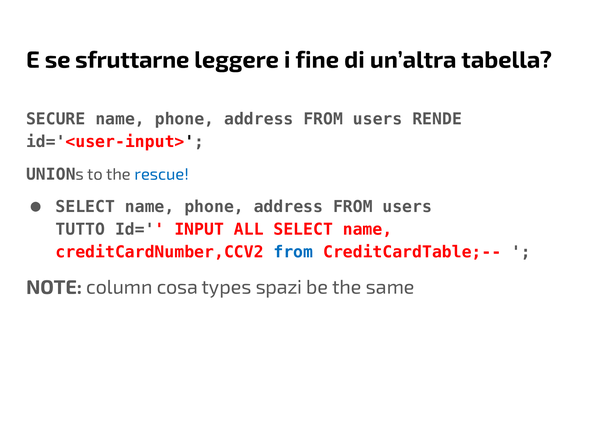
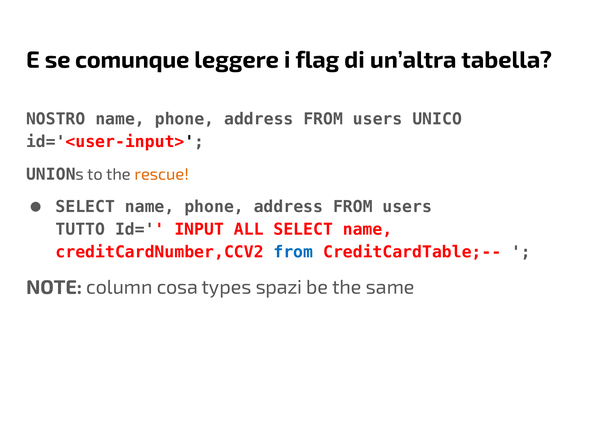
sfruttarne: sfruttarne -> comunque
fine: fine -> flag
SECURE: SECURE -> NOSTRO
RENDE: RENDE -> UNICO
rescue colour: blue -> orange
